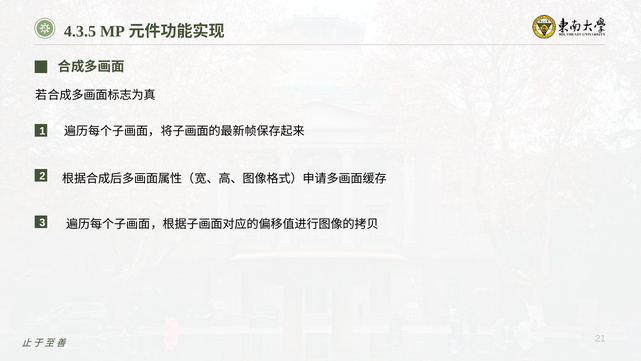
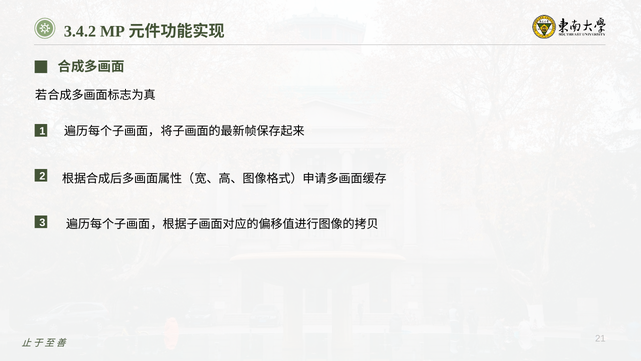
4.3.5: 4.3.5 -> 3.4.2
